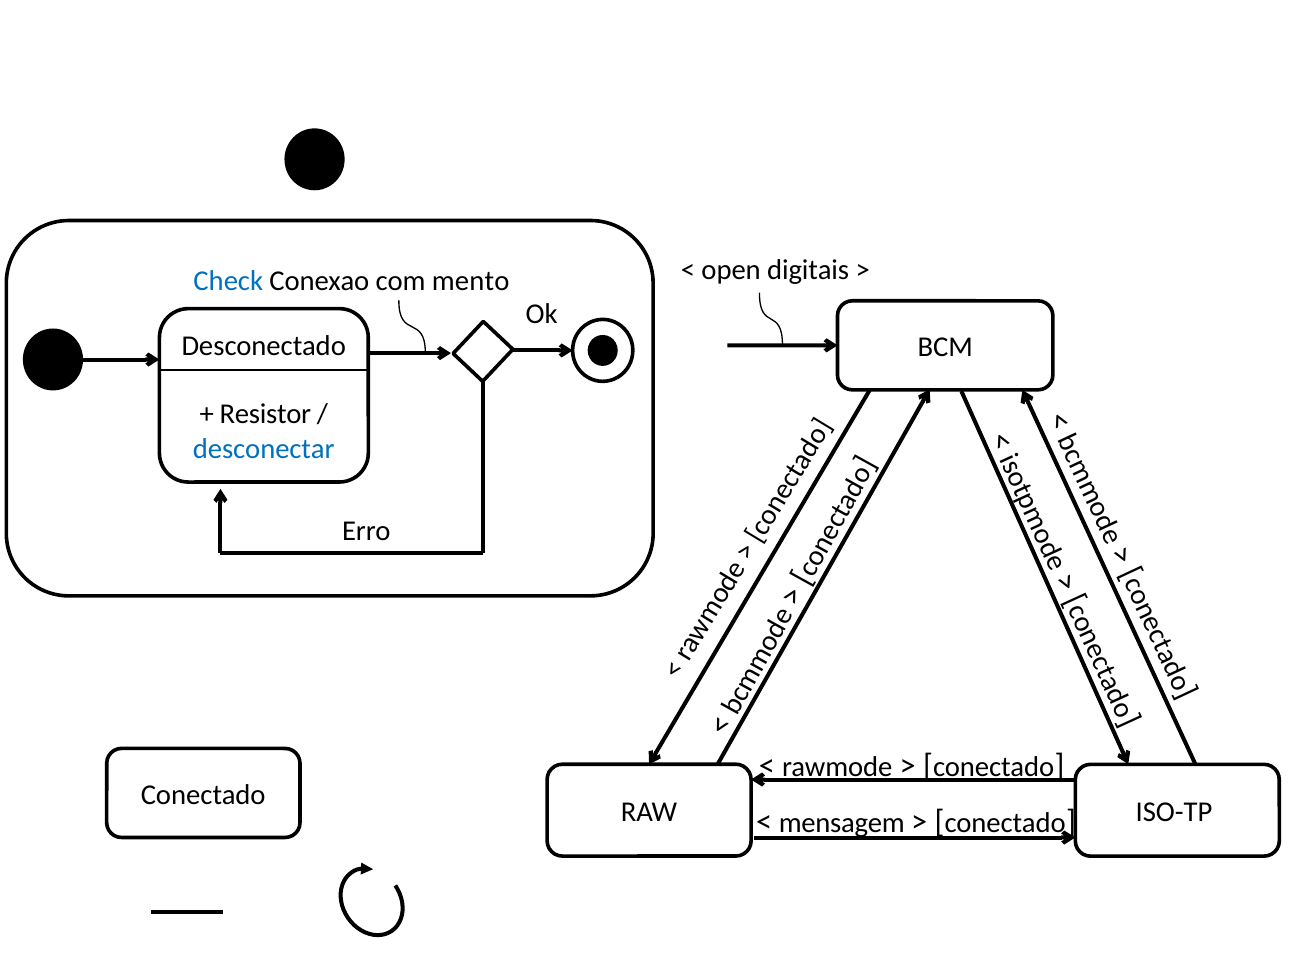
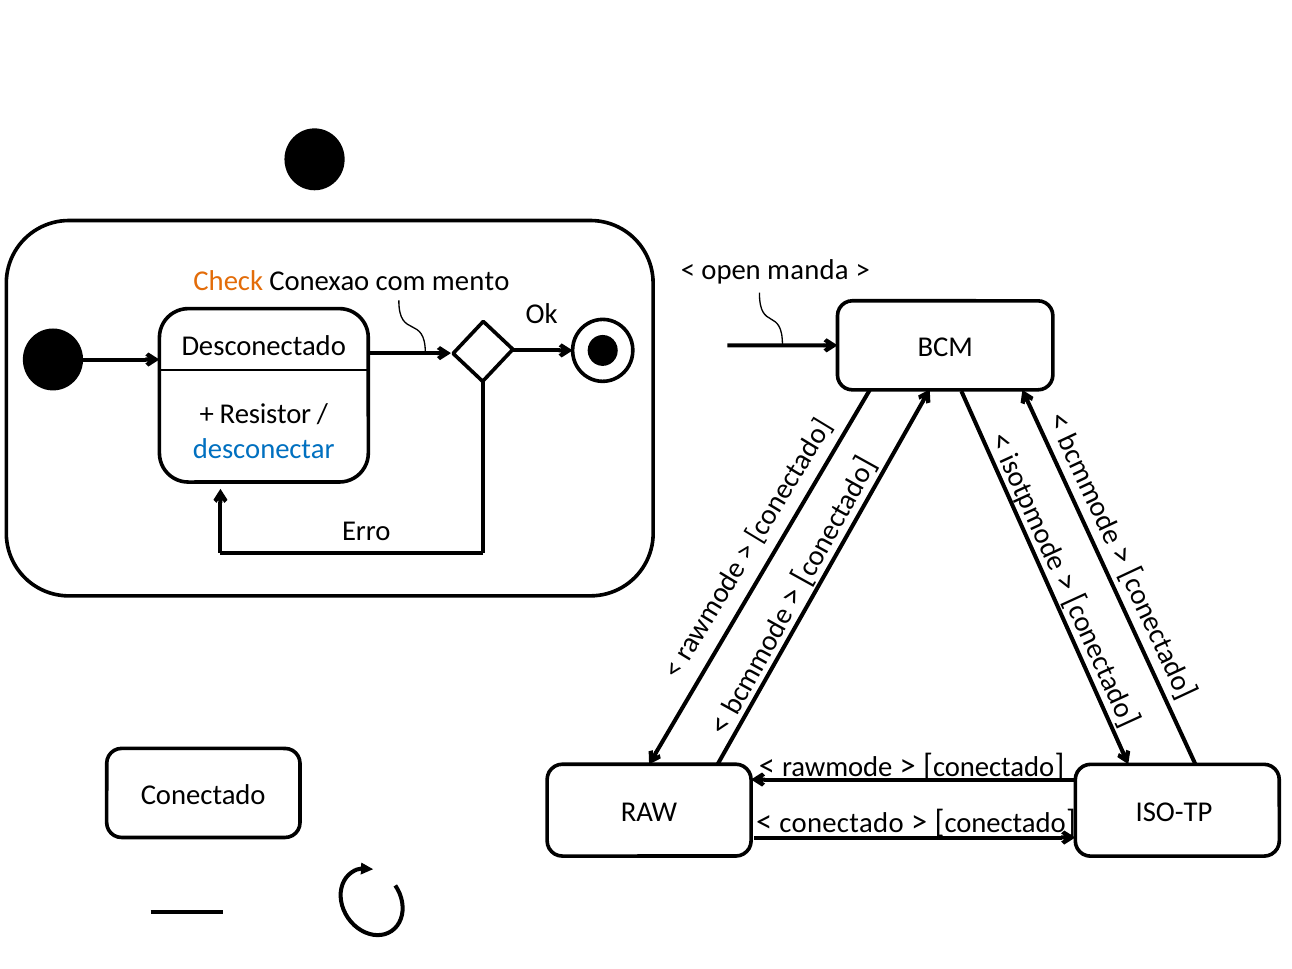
digitais: digitais -> manda
Check colour: blue -> orange
mensagem at (842, 823): mensagem -> conectado
